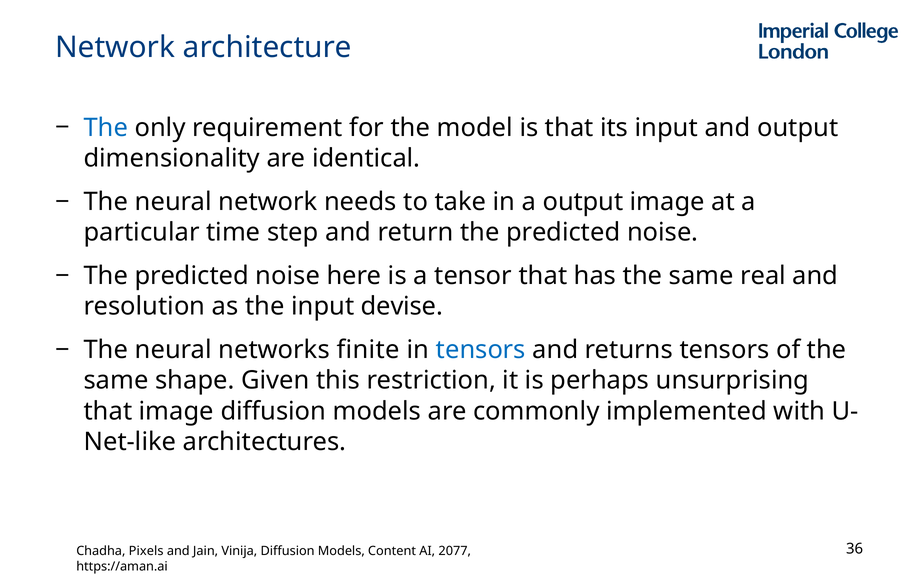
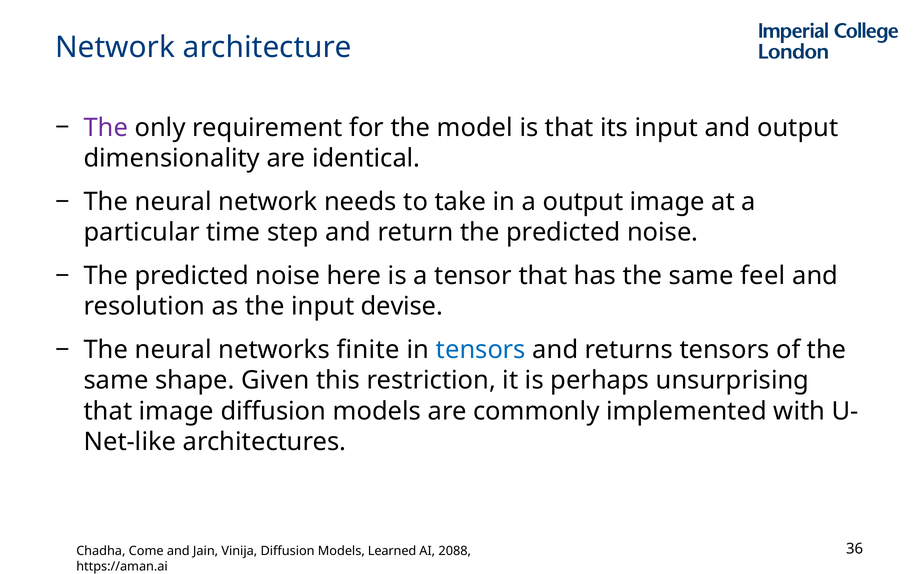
The at (106, 128) colour: blue -> purple
real: real -> feel
Pixels: Pixels -> Come
Content: Content -> Learned
2077: 2077 -> 2088
